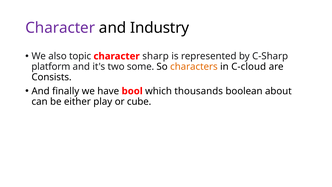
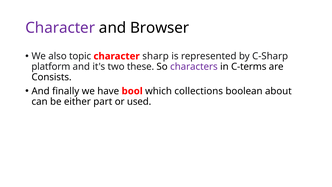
Industry: Industry -> Browser
some: some -> these
characters colour: orange -> purple
C-cloud: C-cloud -> C-terms
thousands: thousands -> collections
play: play -> part
cube: cube -> used
